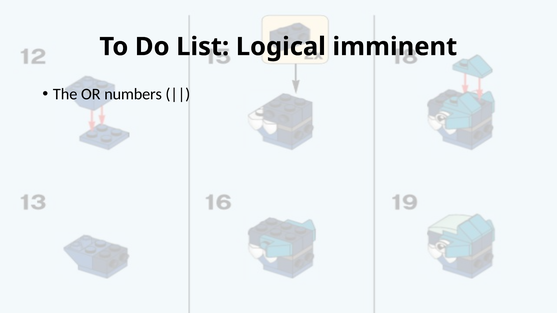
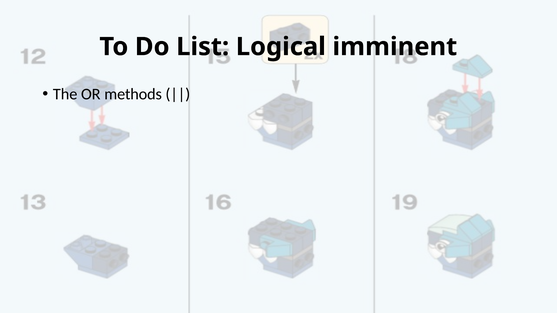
numbers: numbers -> methods
